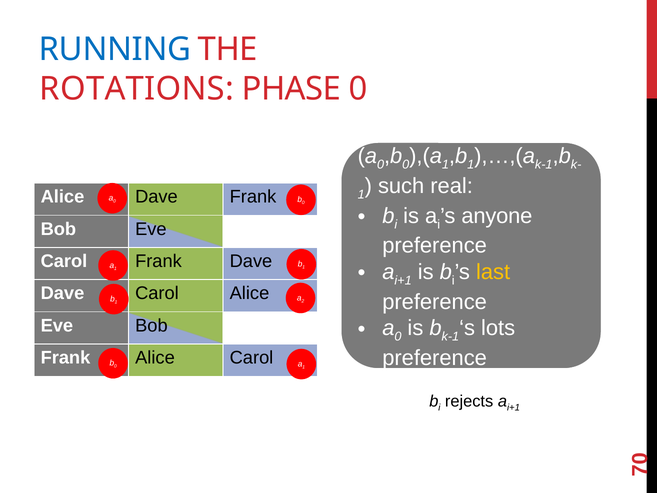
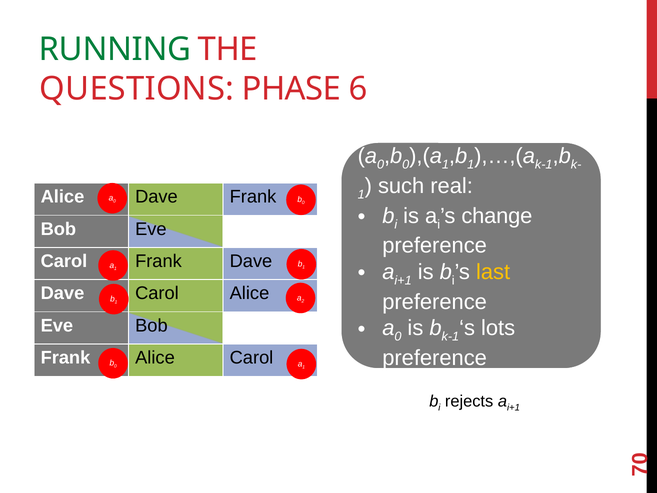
RUNNING colour: blue -> green
ROTATIONS: ROTATIONS -> QUESTIONS
PHASE 0: 0 -> 6
anyone: anyone -> change
